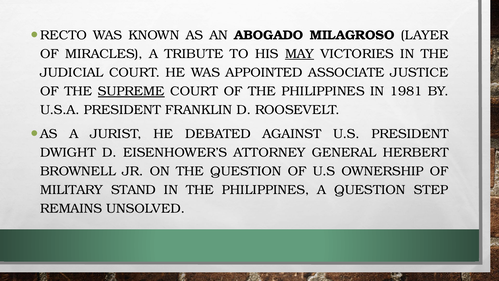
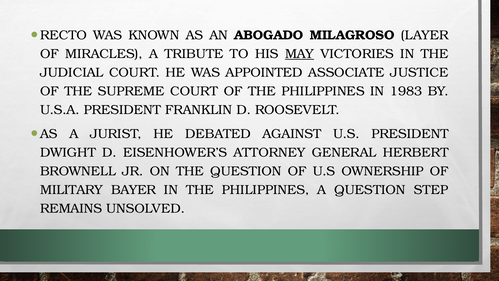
SUPREME underline: present -> none
1981: 1981 -> 1983
STAND: STAND -> BAYER
